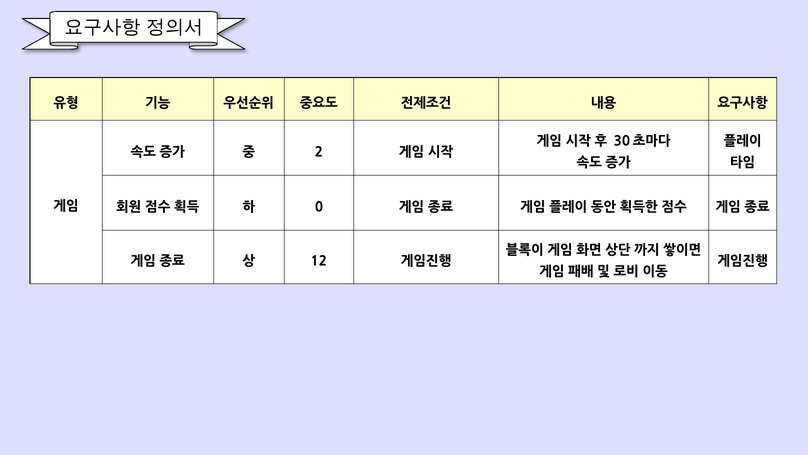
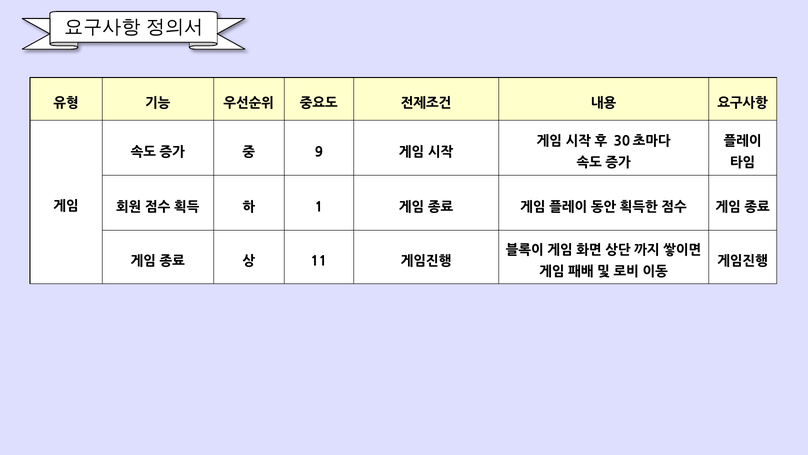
2: 2 -> 9
0: 0 -> 1
12: 12 -> 11
